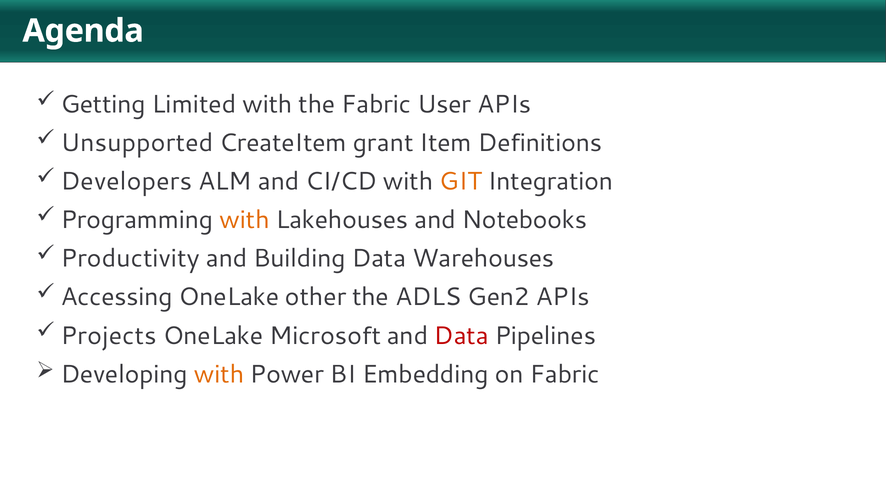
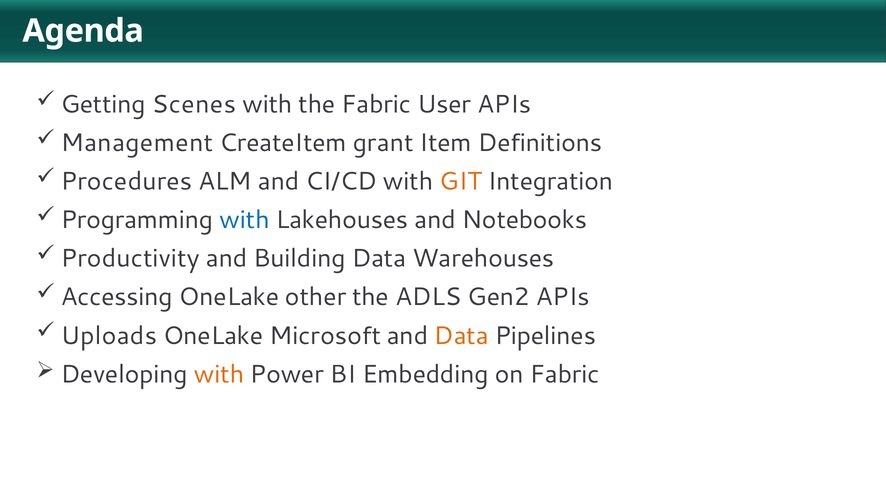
Limited: Limited -> Scenes
Unsupported: Unsupported -> Management
Developers: Developers -> Procedures
with at (245, 220) colour: orange -> blue
Projects: Projects -> Uploads
Data at (461, 336) colour: red -> orange
